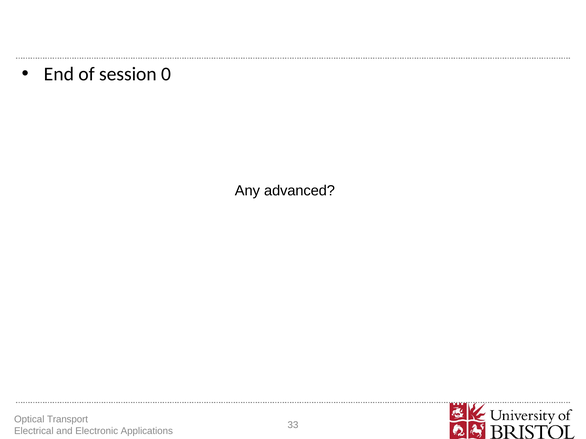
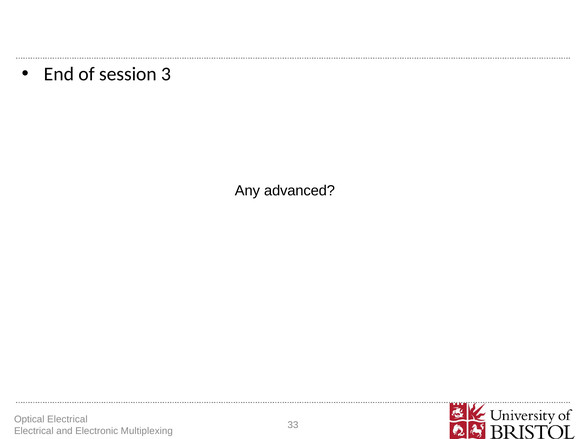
0: 0 -> 3
Optical Transport: Transport -> Electrical
Applications: Applications -> Multiplexing
